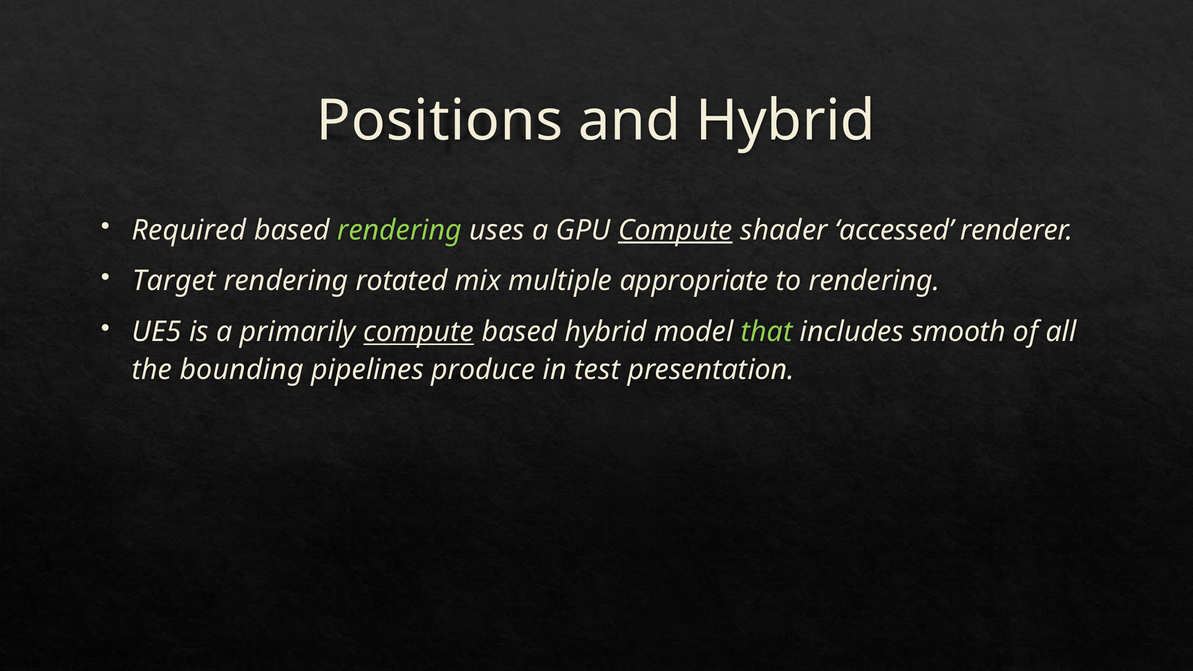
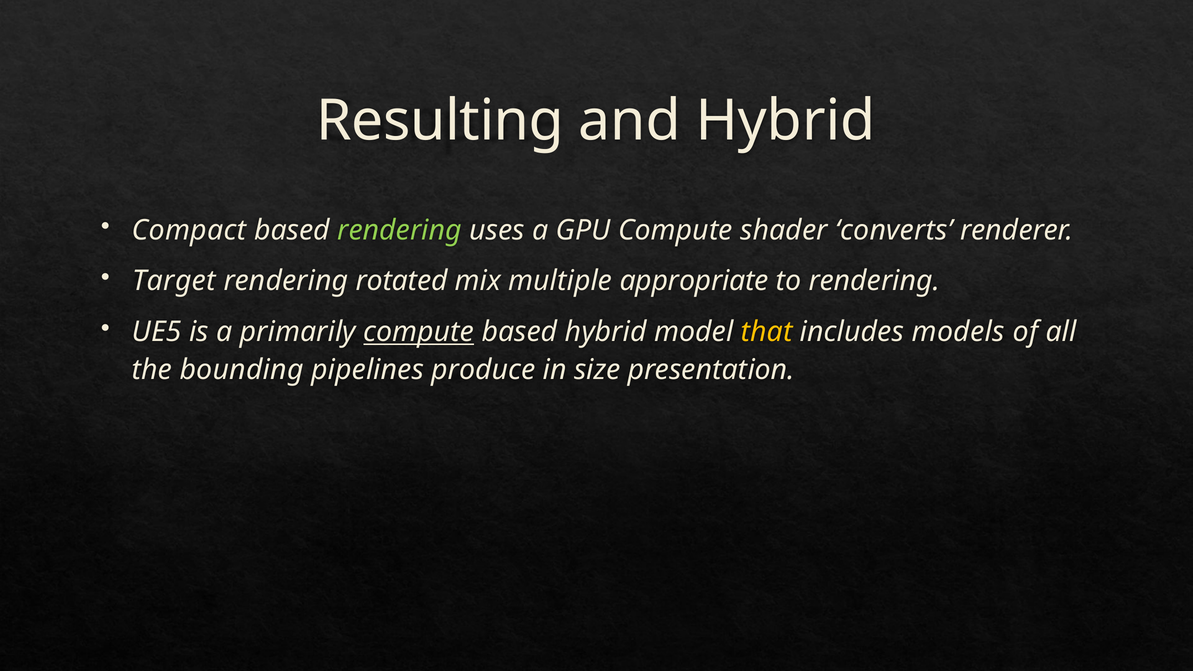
Positions: Positions -> Resulting
Required: Required -> Compact
Compute at (675, 230) underline: present -> none
accessed: accessed -> converts
that colour: light green -> yellow
smooth: smooth -> models
test: test -> size
